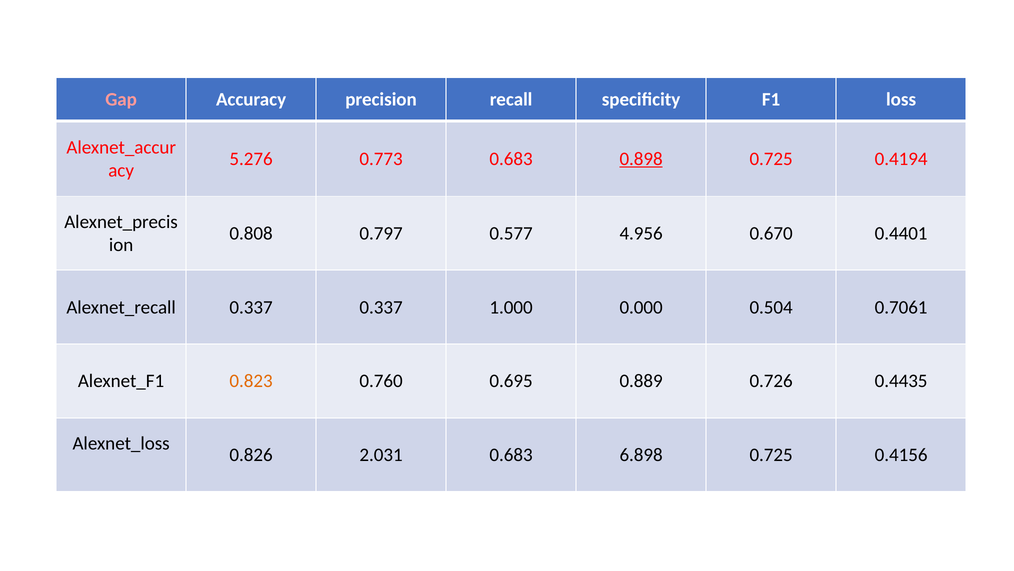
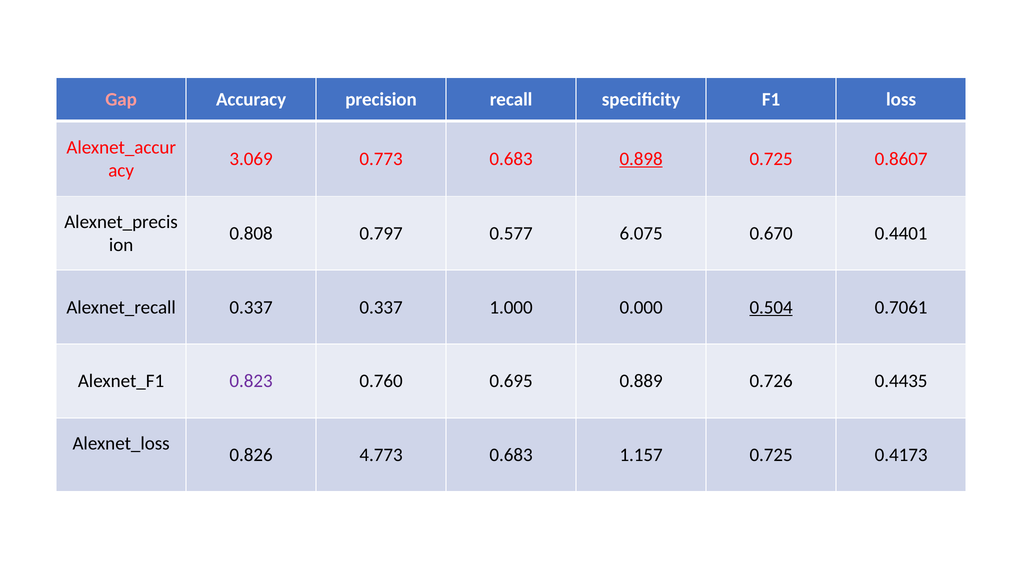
5.276: 5.276 -> 3.069
0.4194: 0.4194 -> 0.8607
4.956: 4.956 -> 6.075
0.504 underline: none -> present
0.823 colour: orange -> purple
2.031: 2.031 -> 4.773
6.898: 6.898 -> 1.157
0.4156: 0.4156 -> 0.4173
